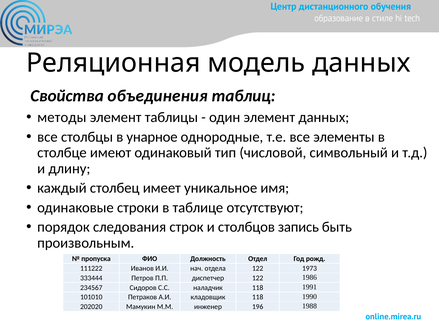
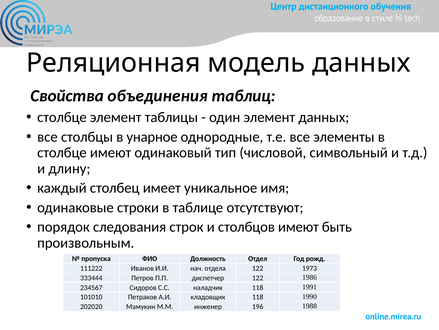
методы at (62, 117): методы -> столбце
столбцов запись: запись -> имеют
